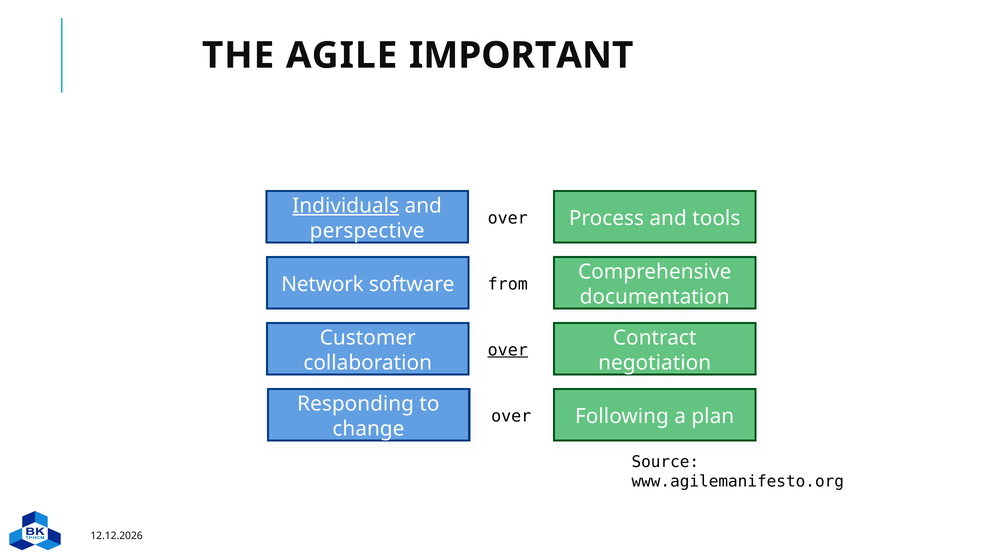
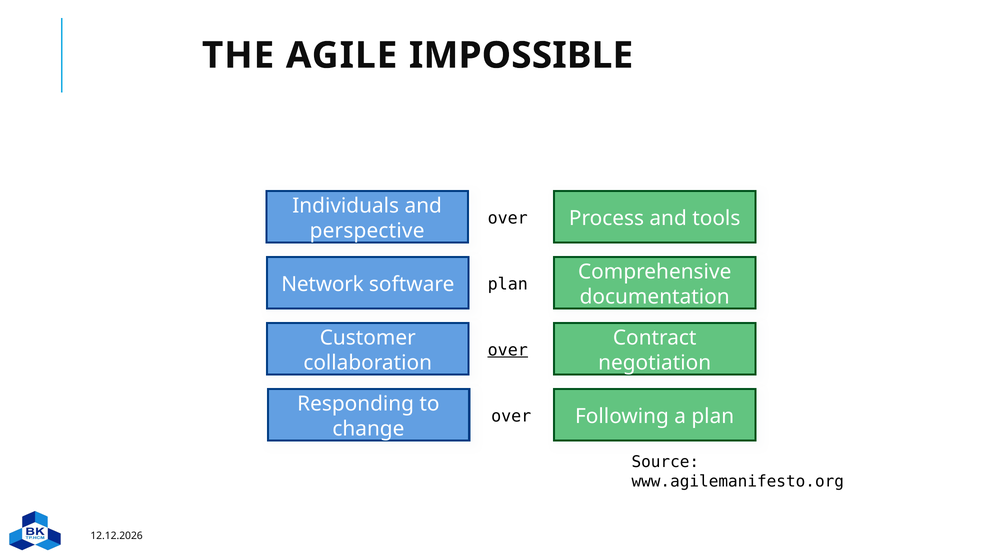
IMPORTANT: IMPORTANT -> IMPOSSIBLE
Individuals underline: present -> none
software from: from -> plan
